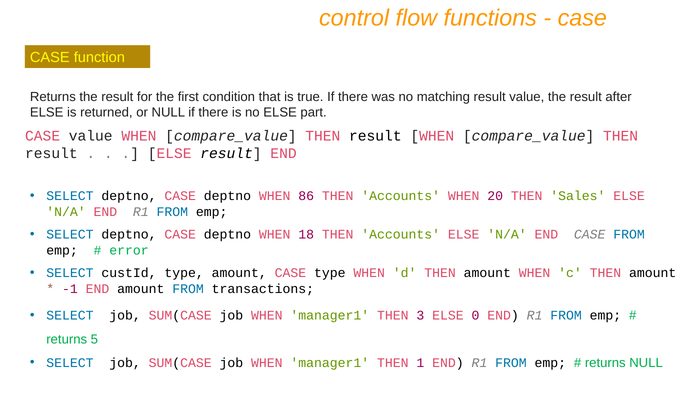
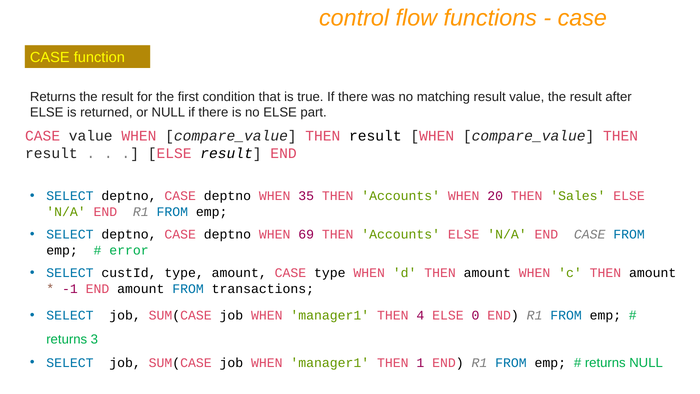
86: 86 -> 35
18: 18 -> 69
3: 3 -> 4
5: 5 -> 3
